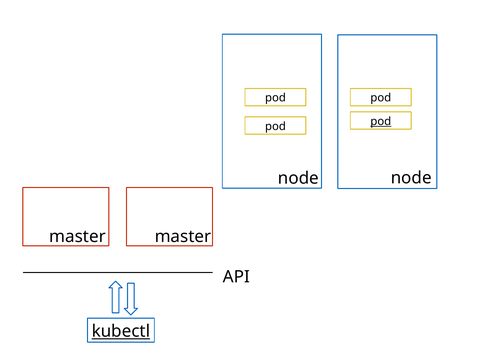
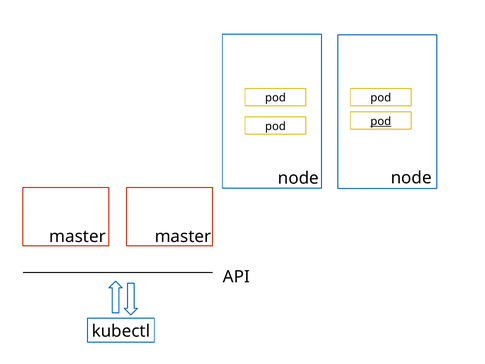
kubectl underline: present -> none
